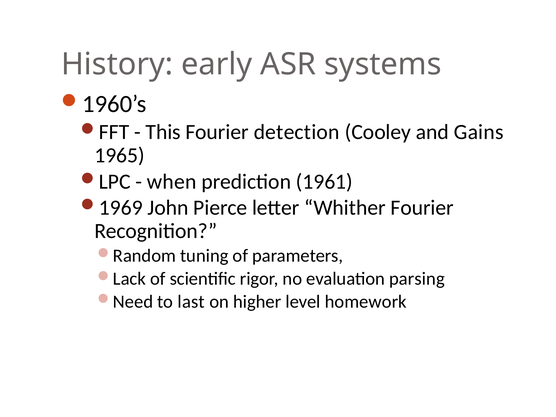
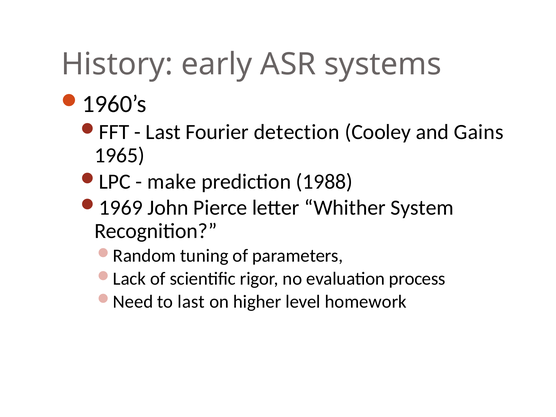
This at (163, 132): This -> Last
when: when -> make
1961: 1961 -> 1988
Whither Fourier: Fourier -> System
parsing: parsing -> process
